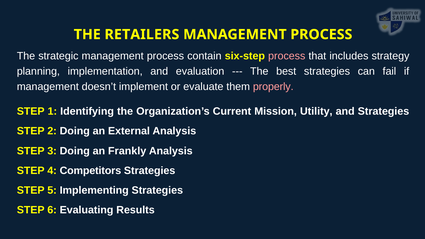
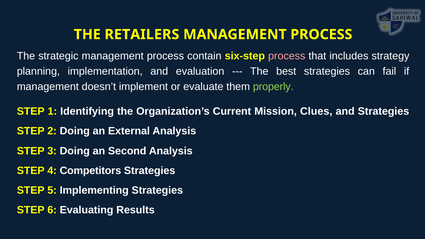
properly colour: pink -> light green
Utility: Utility -> Clues
Frankly: Frankly -> Second
